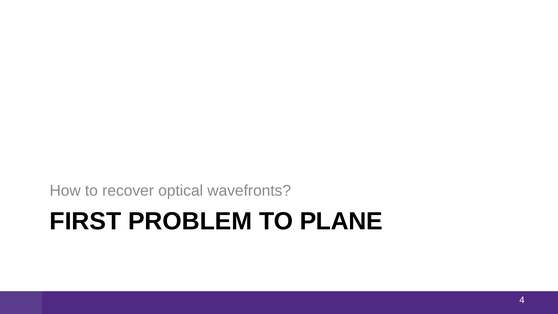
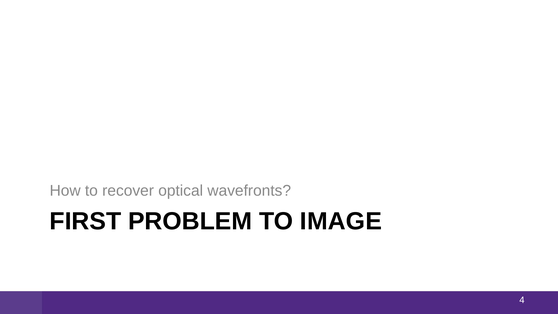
PLANE: PLANE -> IMAGE
